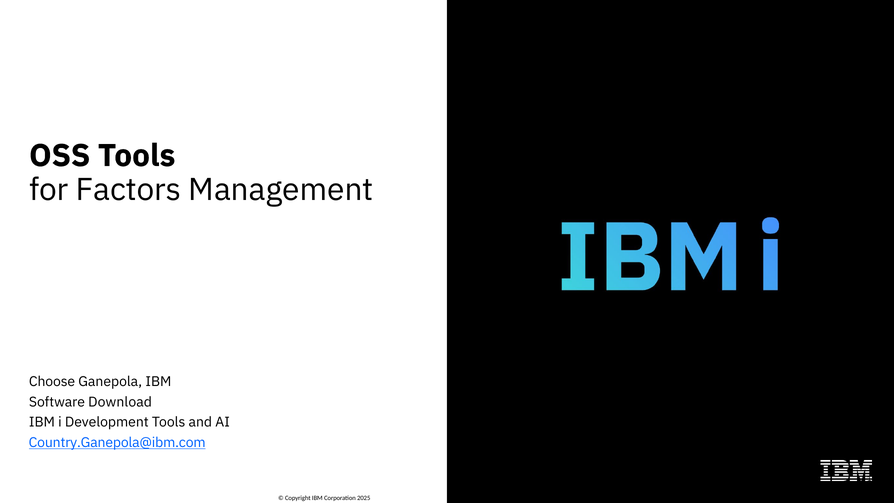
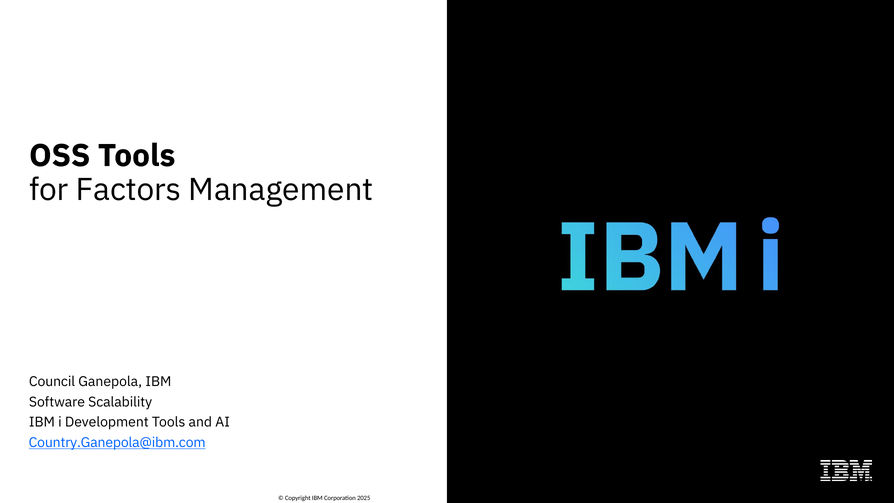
Choose: Choose -> Council
Download: Download -> Scalability
